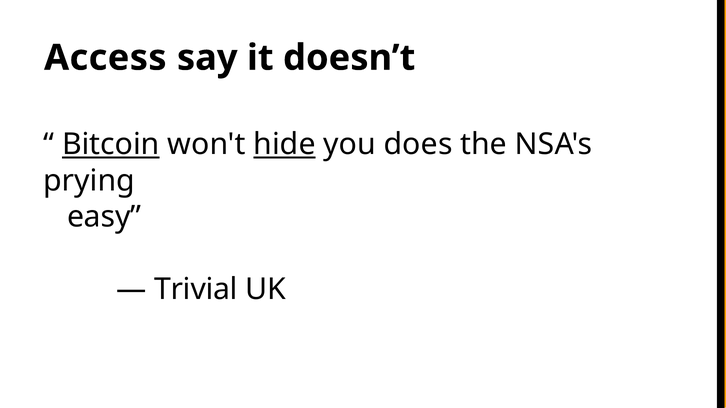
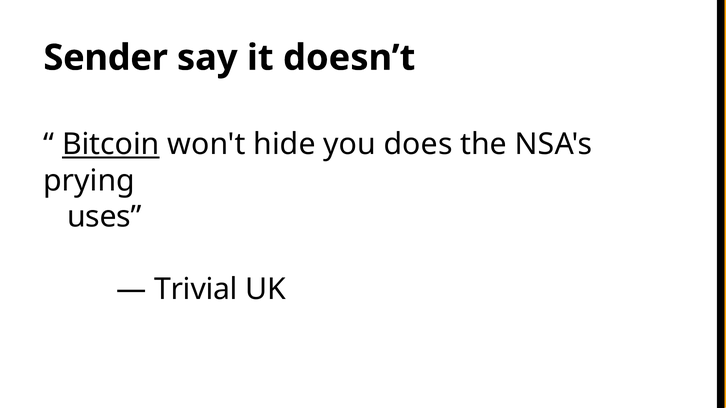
Access: Access -> Sender
hide underline: present -> none
easy: easy -> uses
